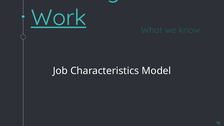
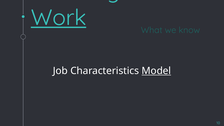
Model underline: none -> present
